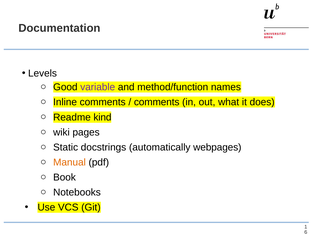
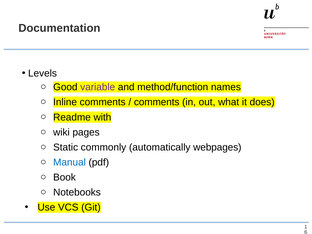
kind: kind -> with
docstrings: docstrings -> commonly
Manual colour: orange -> blue
